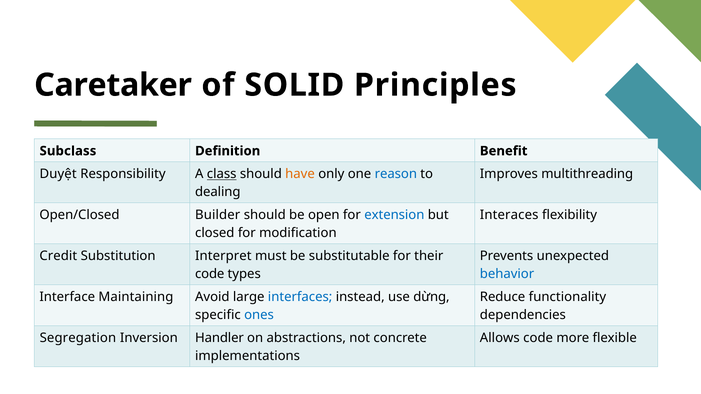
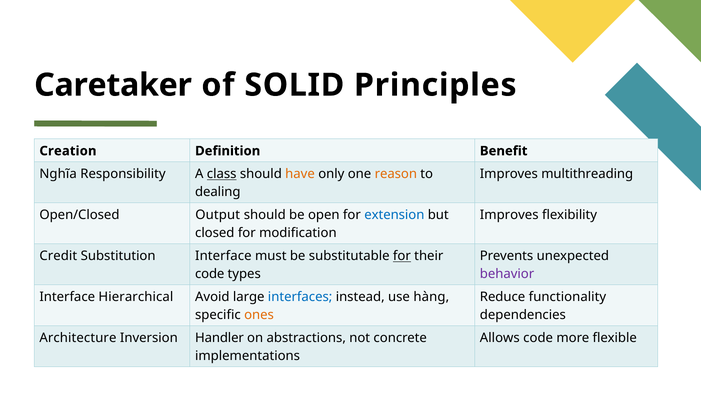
Subclass: Subclass -> Creation
Duyệt: Duyệt -> Nghĩa
reason colour: blue -> orange
Builder: Builder -> Output
Interaces at (509, 215): Interaces -> Improves
Substitution Interpret: Interpret -> Interface
for at (402, 256) underline: none -> present
behavior colour: blue -> purple
Maintaining: Maintaining -> Hierarchical
dừng: dừng -> hàng
ones colour: blue -> orange
Segregation: Segregation -> Architecture
